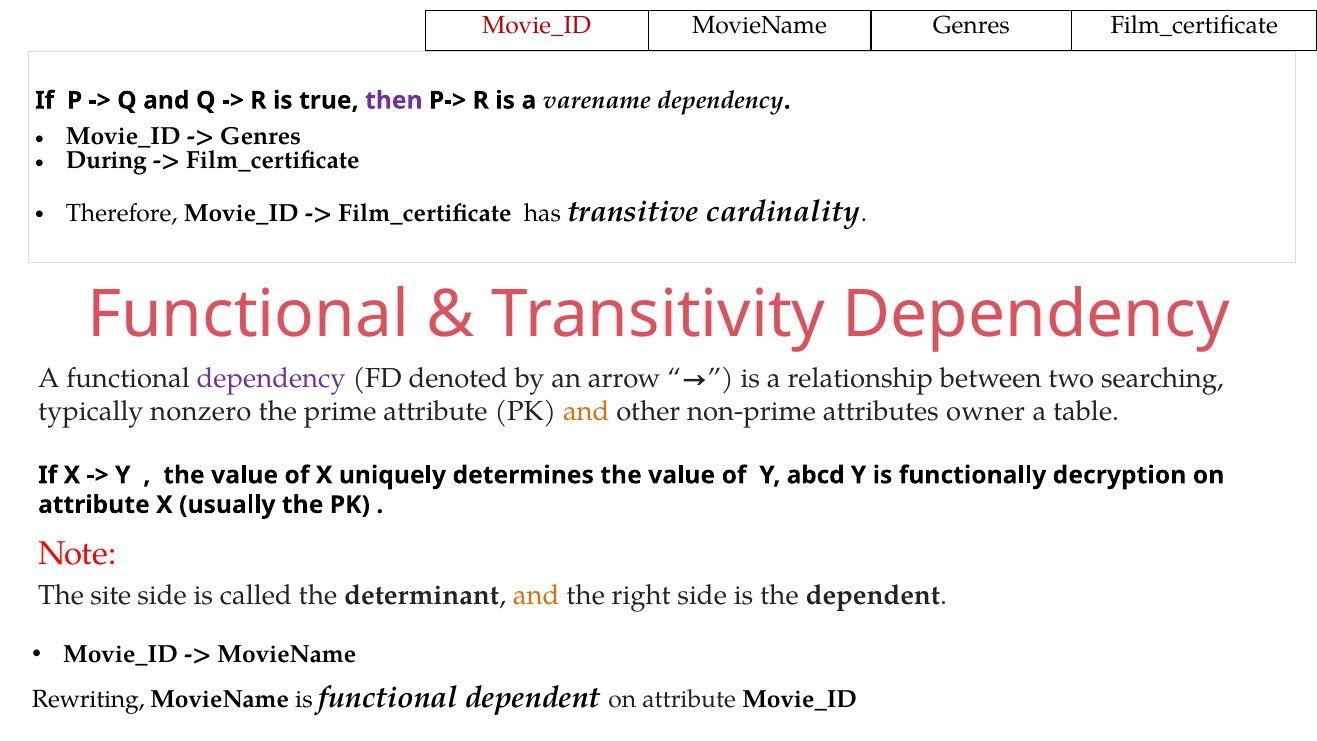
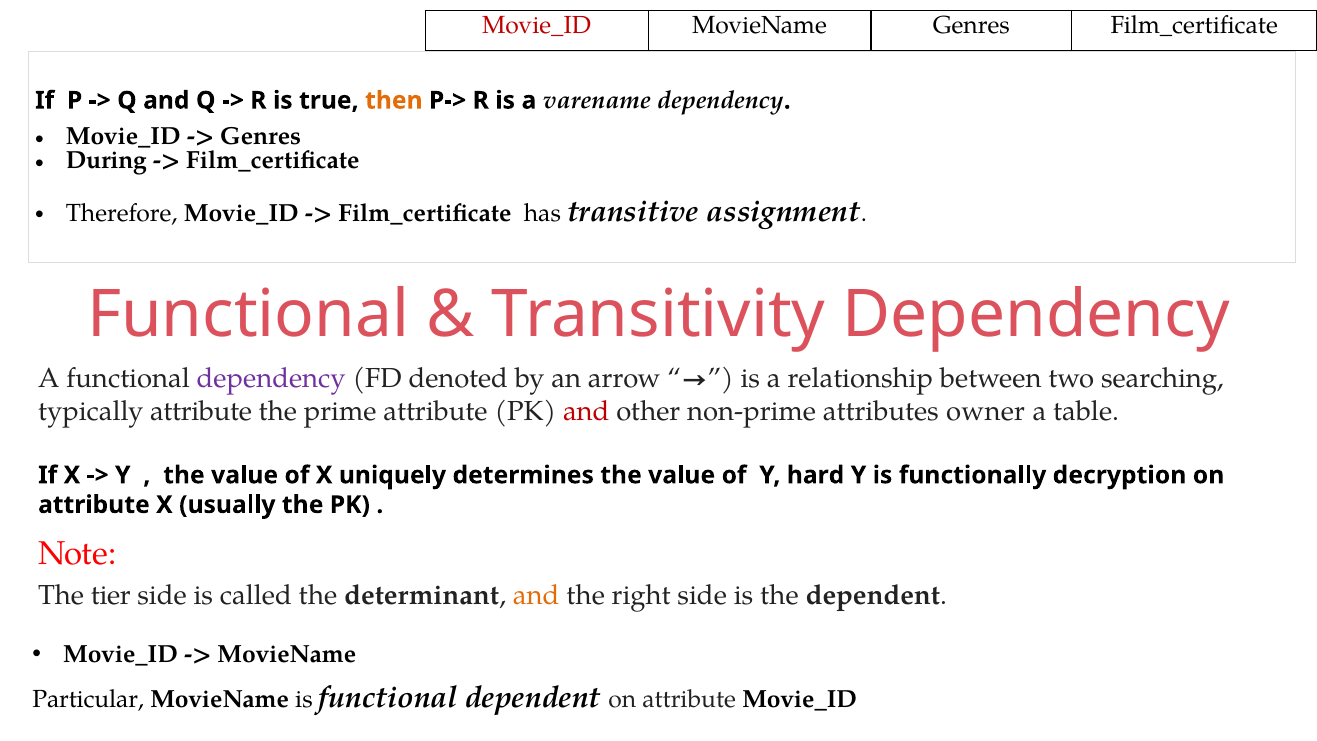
then colour: purple -> orange
cardinality: cardinality -> assignment
typically nonzero: nonzero -> attribute
and at (586, 411) colour: orange -> red
abcd: abcd -> hard
site: site -> tier
Rewriting: Rewriting -> Particular
